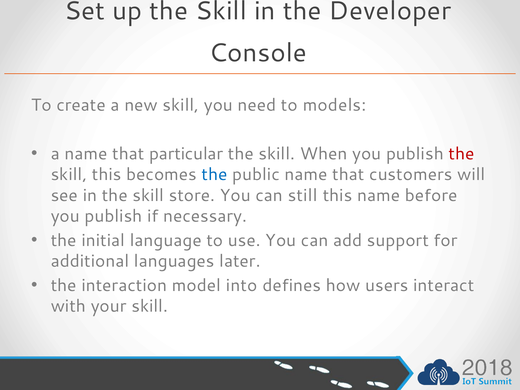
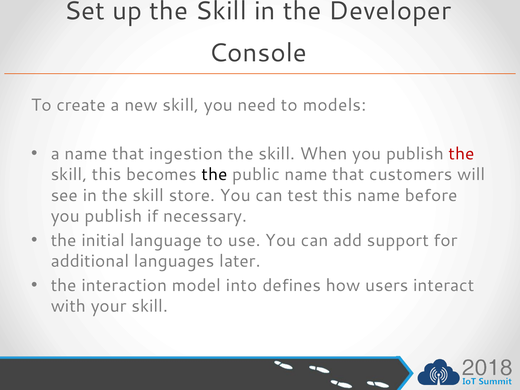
particular: particular -> ingestion
the at (215, 175) colour: blue -> black
still: still -> test
